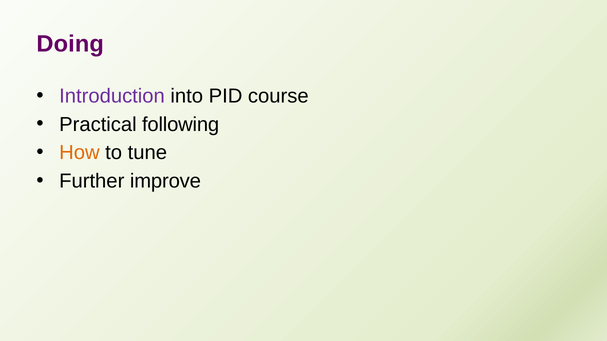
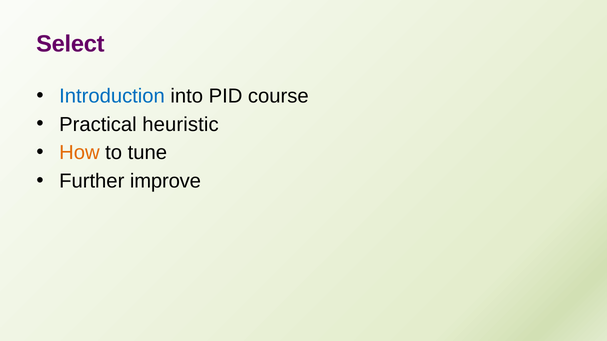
Doing: Doing -> Select
Introduction colour: purple -> blue
following: following -> heuristic
